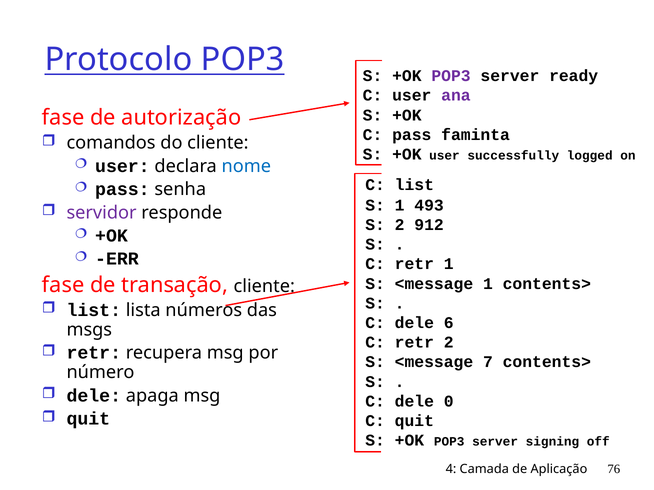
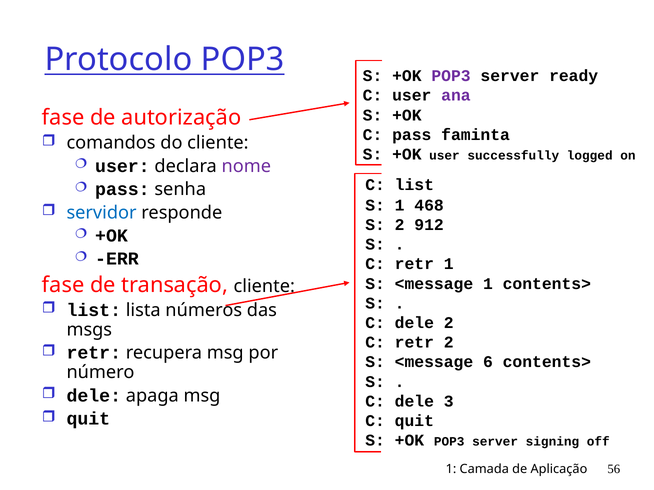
nome colour: blue -> purple
493: 493 -> 468
servidor colour: purple -> blue
dele 6: 6 -> 2
7: 7 -> 6
0: 0 -> 3
4 at (451, 470): 4 -> 1
76: 76 -> 56
